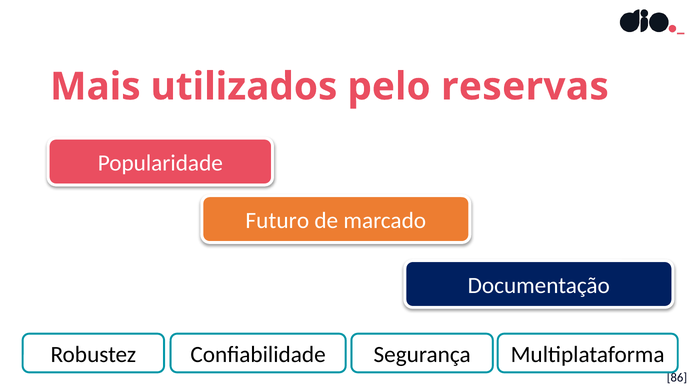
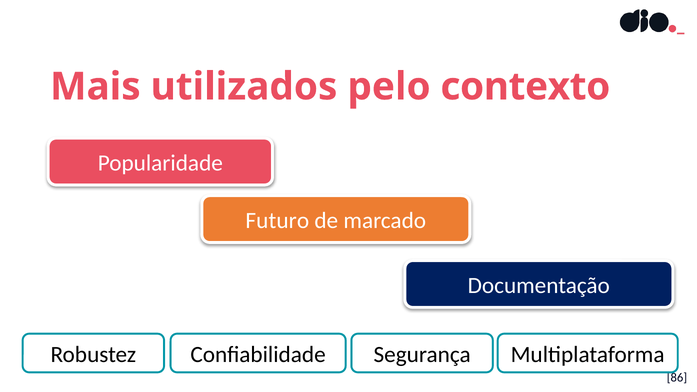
reservas: reservas -> contexto
